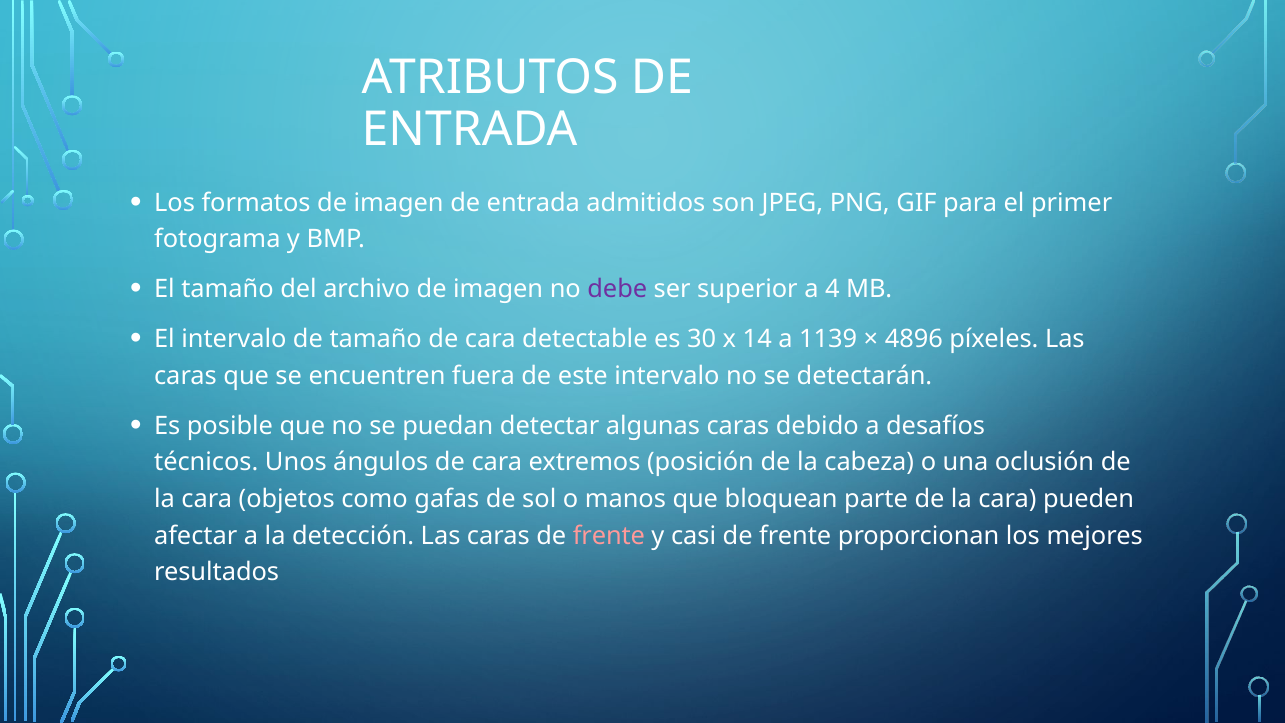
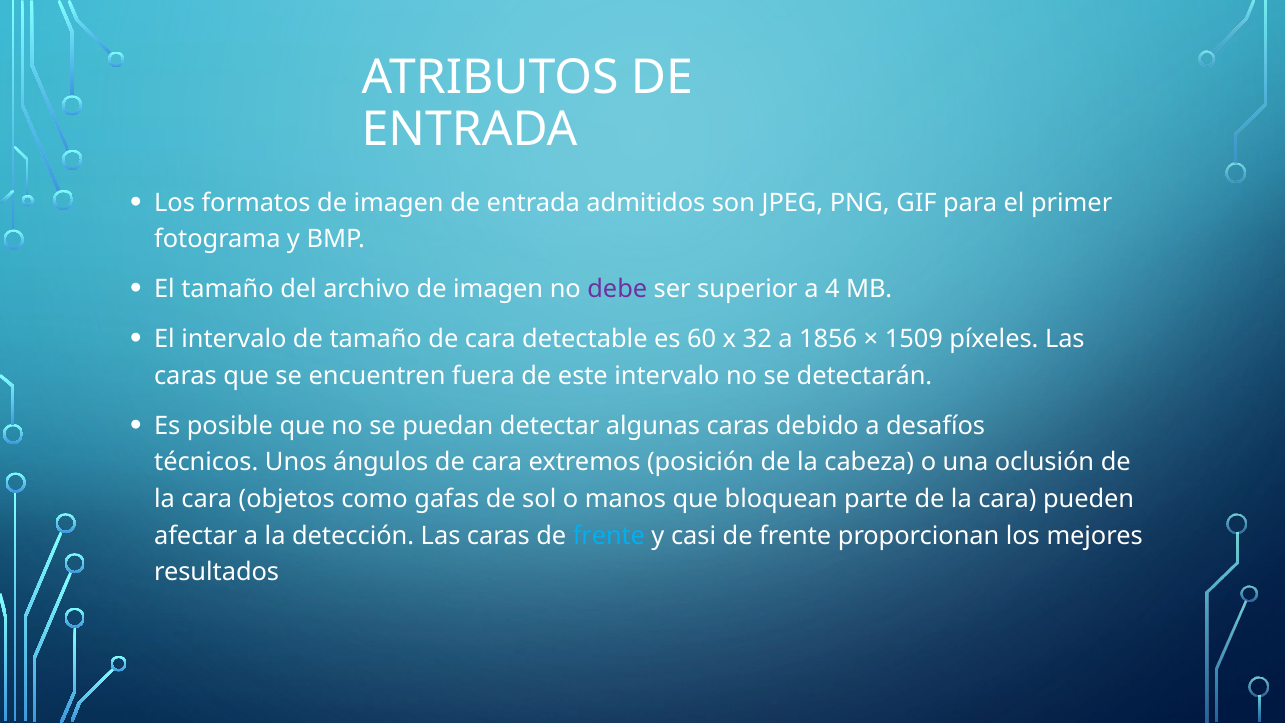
30: 30 -> 60
14: 14 -> 32
1139: 1139 -> 1856
4896: 4896 -> 1509
frente at (609, 535) colour: pink -> light blue
